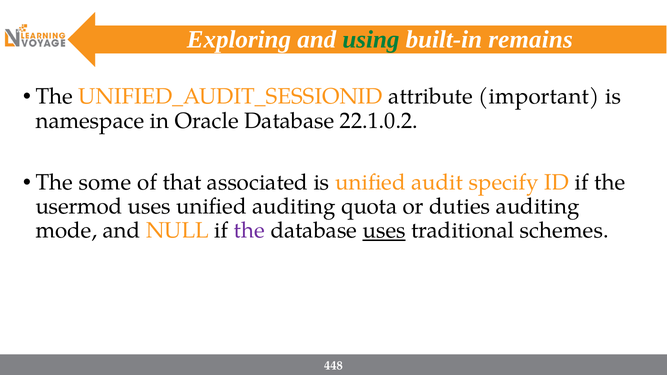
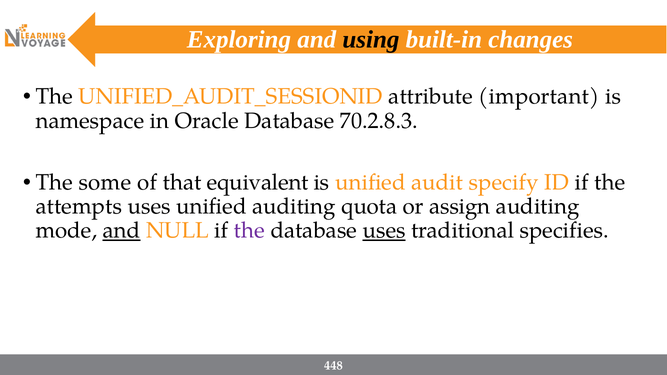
using colour: green -> black
remains: remains -> changes
22.1.0.2: 22.1.0.2 -> 70.2.8.3
associated: associated -> equivalent
usermod: usermod -> attempts
duties: duties -> assign
and at (122, 231) underline: none -> present
schemes: schemes -> specifies
